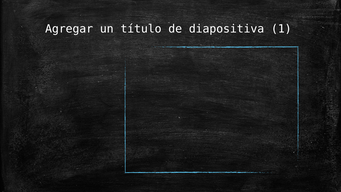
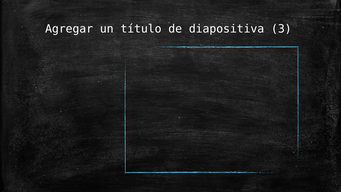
1: 1 -> 3
